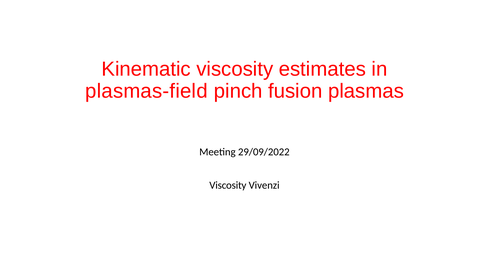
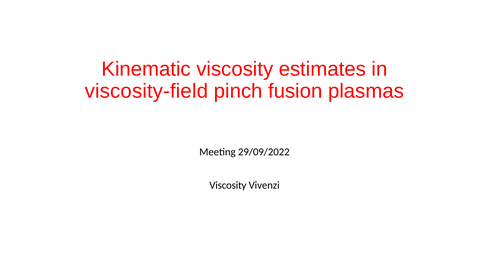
plasmas-field: plasmas-field -> viscosity-field
